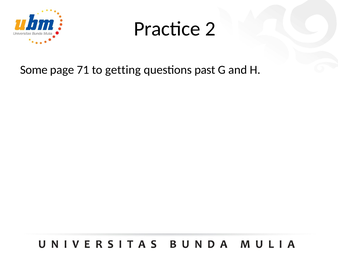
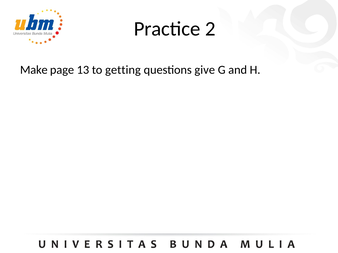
Some: Some -> Make
71: 71 -> 13
past: past -> give
